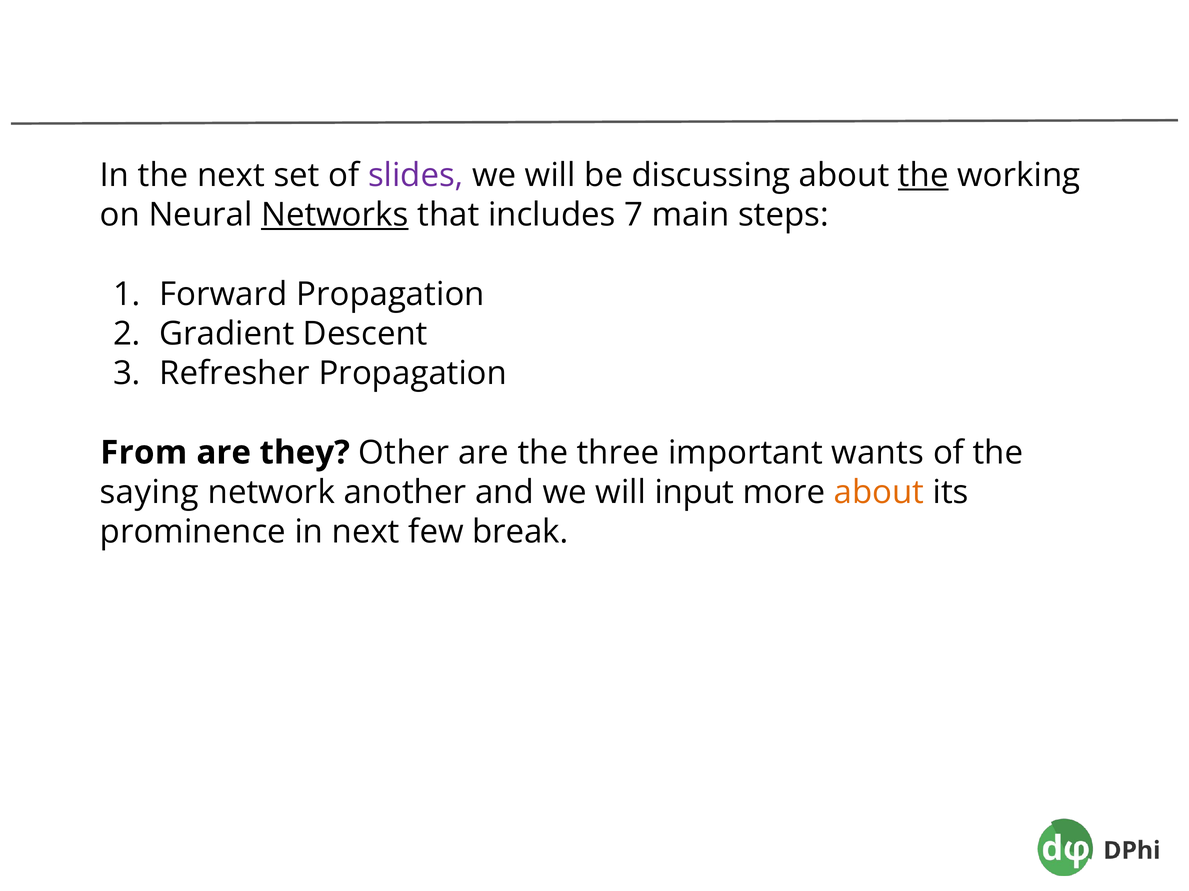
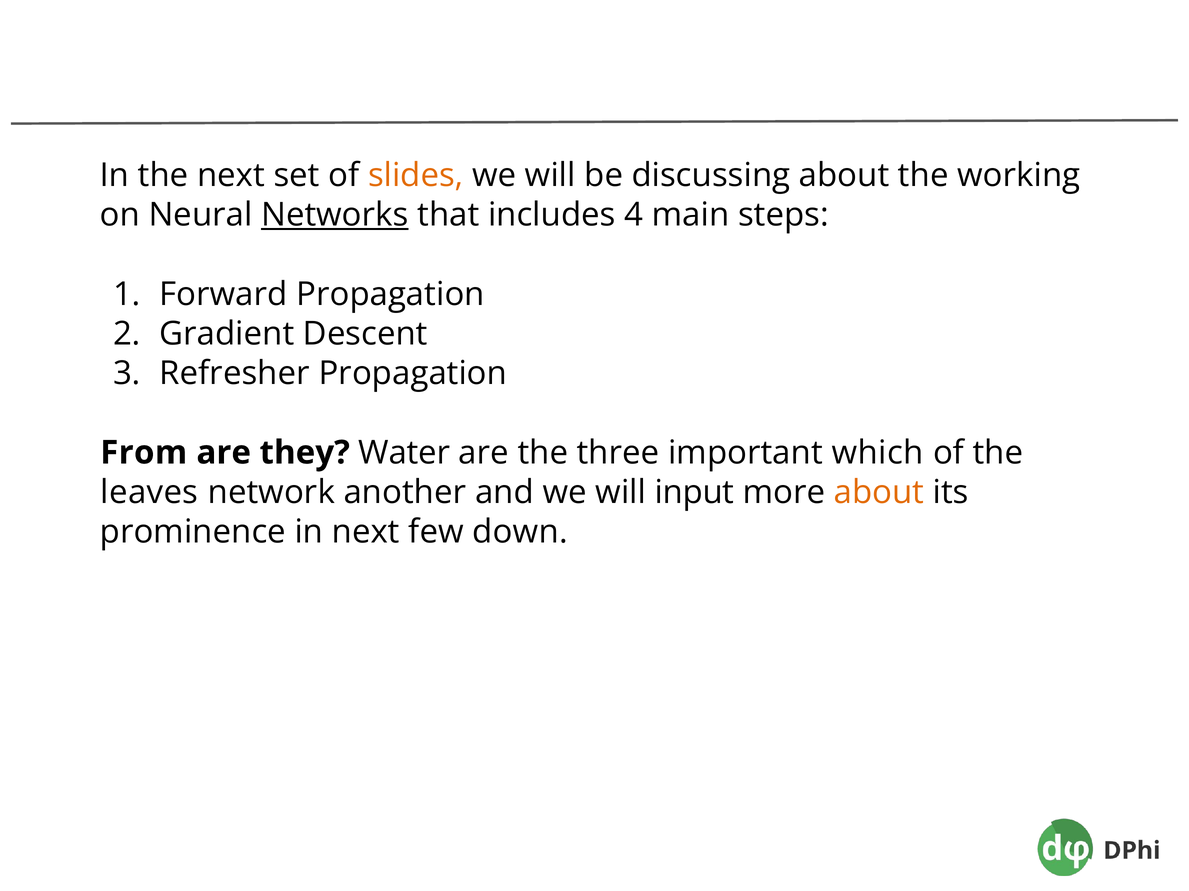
slides colour: purple -> orange
the at (923, 175) underline: present -> none
7: 7 -> 4
Other: Other -> Water
wants: wants -> which
saying: saying -> leaves
break: break -> down
